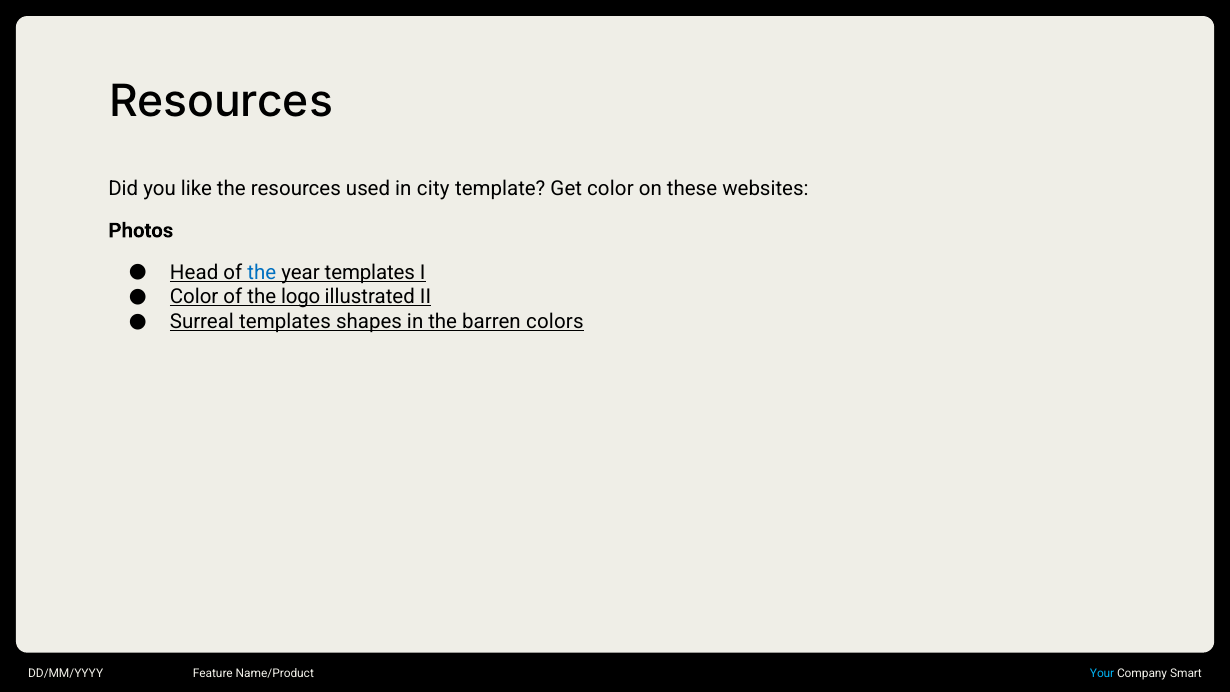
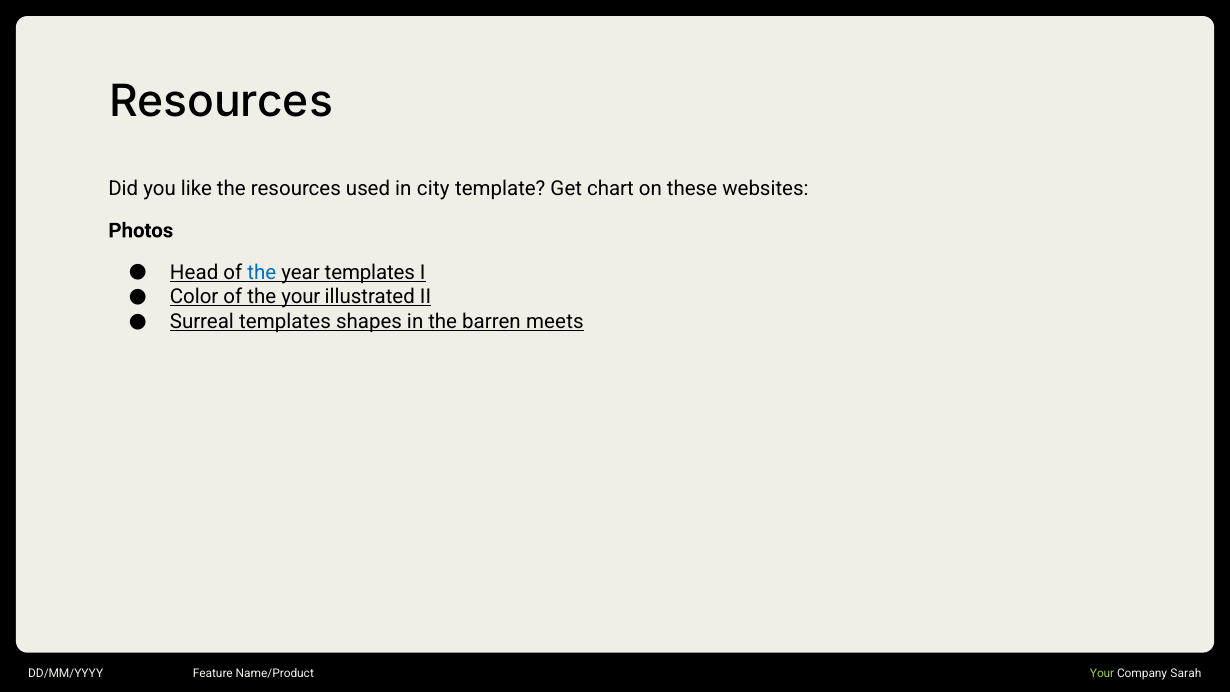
Get color: color -> chart
the logo: logo -> your
colors: colors -> meets
Your at (1102, 673) colour: light blue -> light green
Smart: Smart -> Sarah
